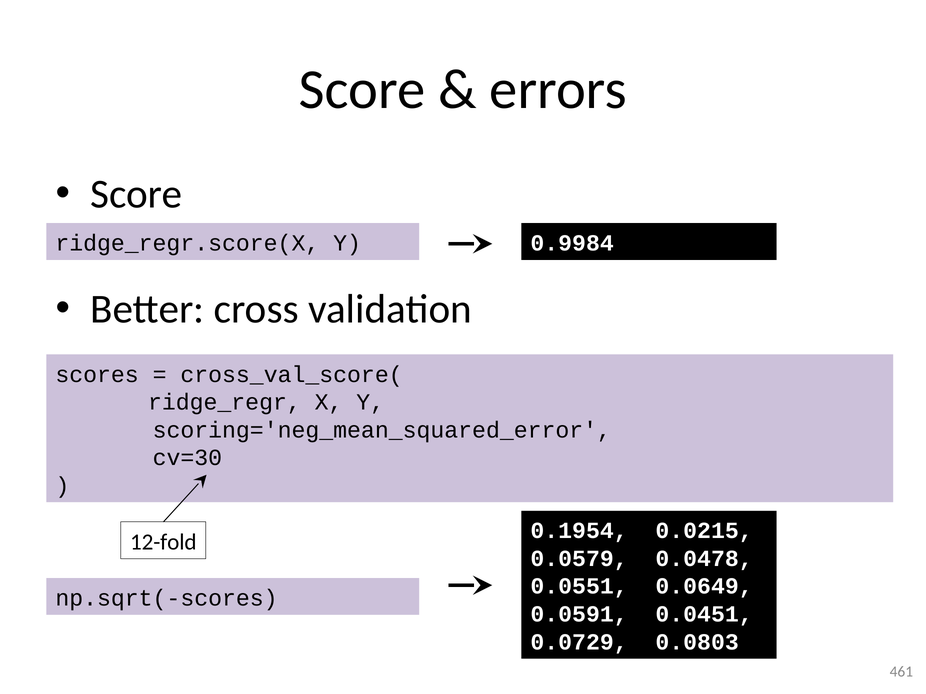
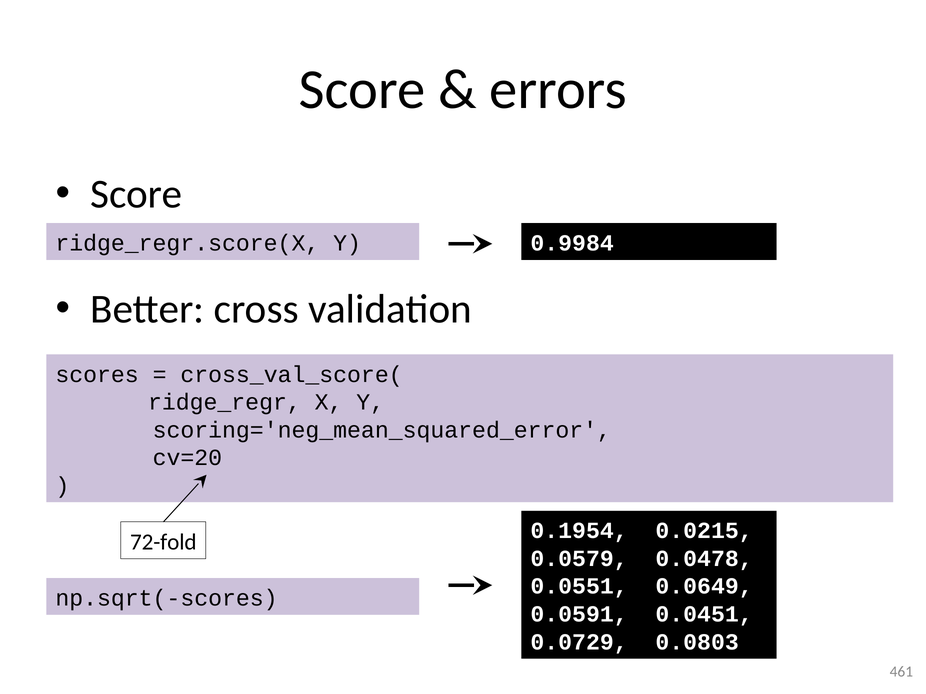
cv=30: cv=30 -> cv=20
12-fold: 12-fold -> 72-fold
